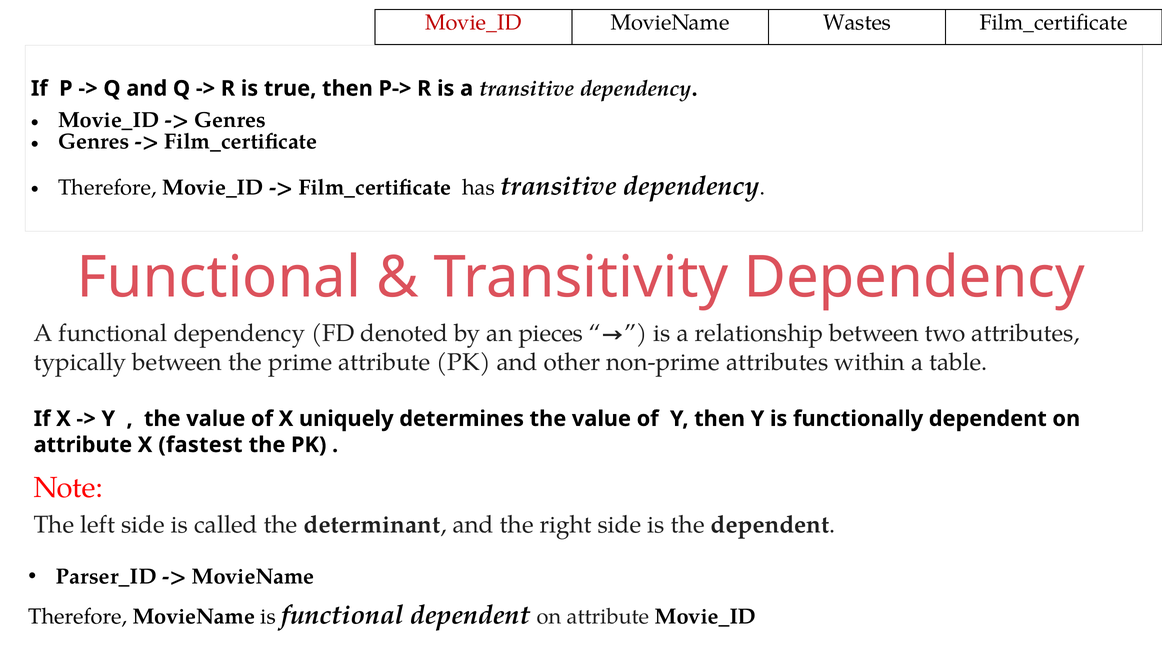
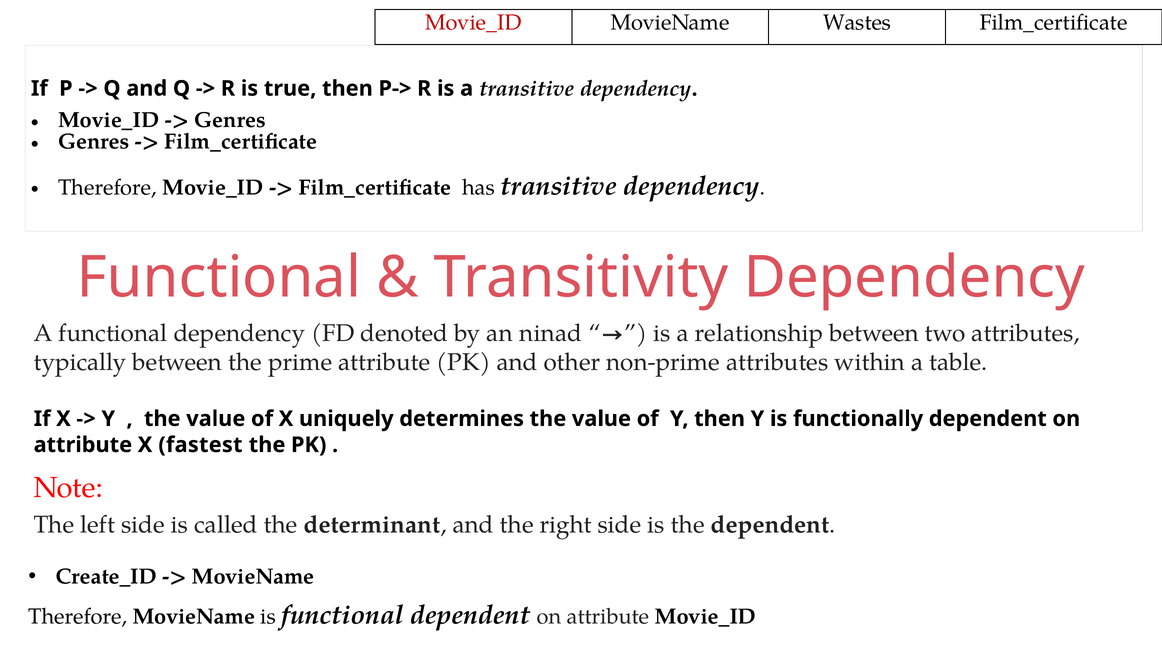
pieces: pieces -> ninad
Parser_ID: Parser_ID -> Create_ID
